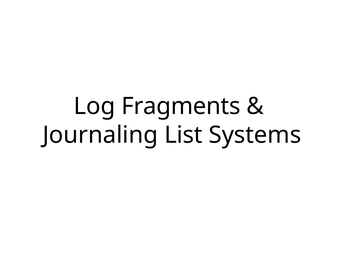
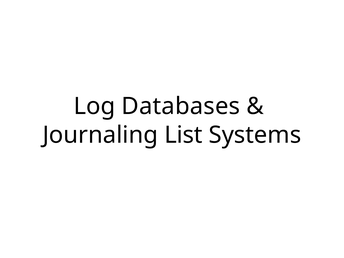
Fragments: Fragments -> Databases
